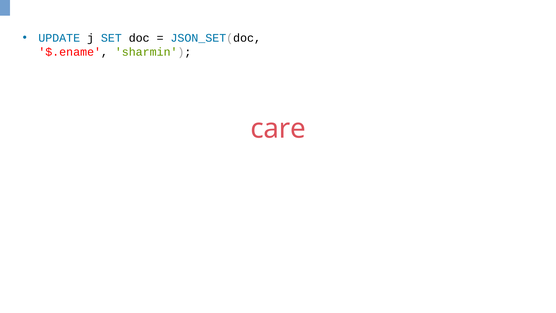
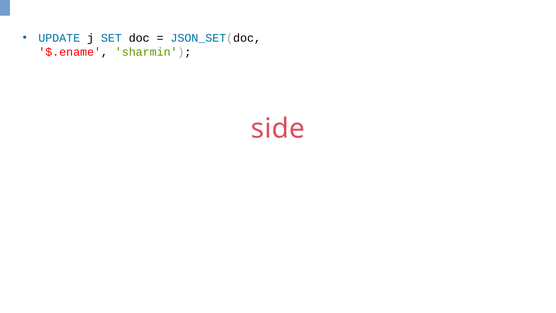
care: care -> side
